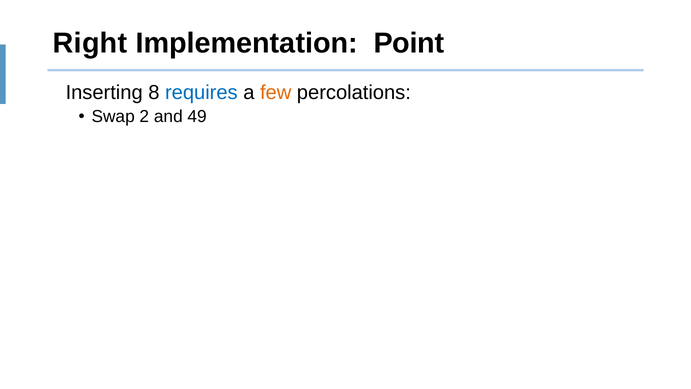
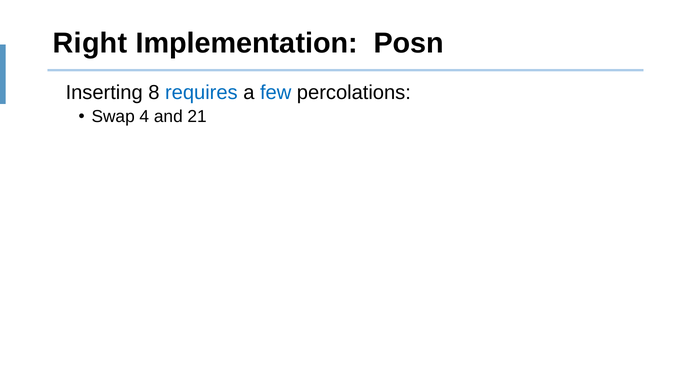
Point: Point -> Posn
few colour: orange -> blue
2: 2 -> 4
49: 49 -> 21
